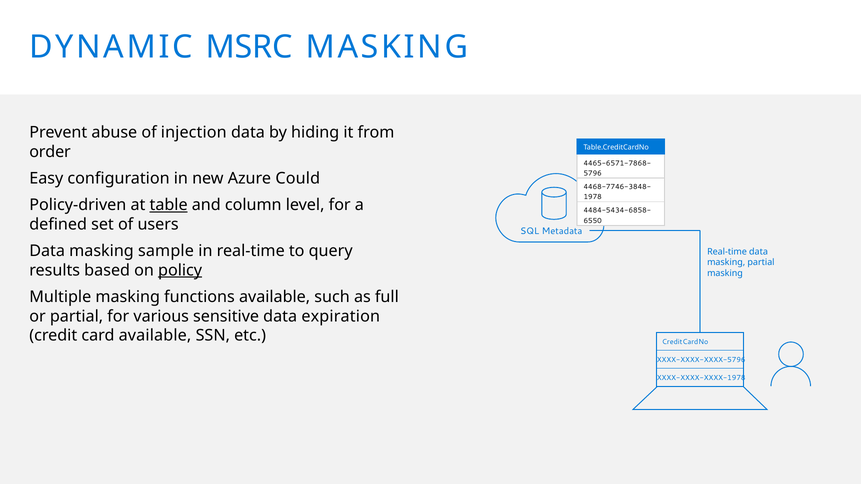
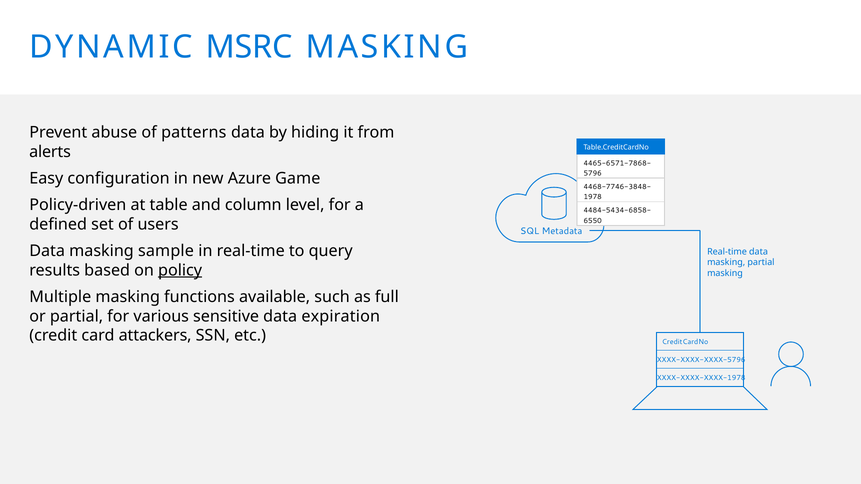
injection: injection -> patterns
order: order -> alerts
Could: Could -> Game
table underline: present -> none
card available: available -> attackers
